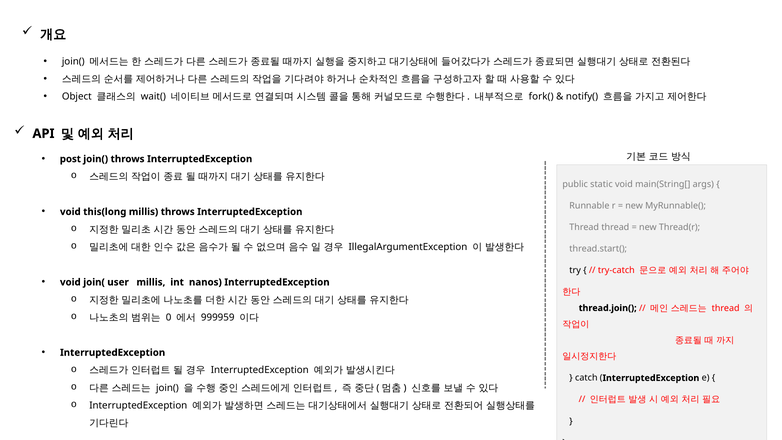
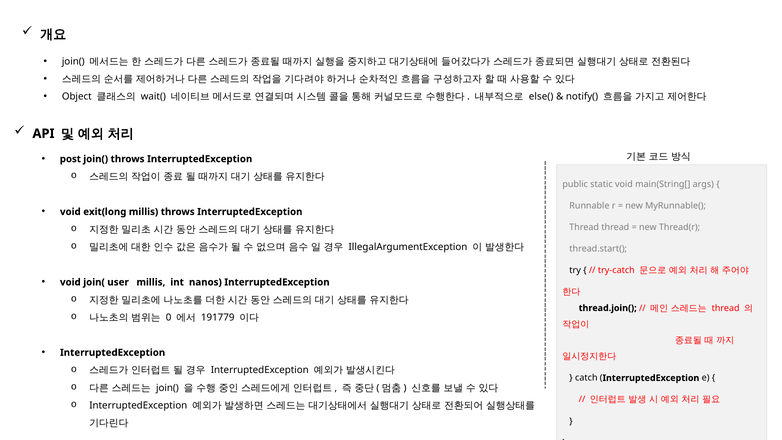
fork(: fork( -> else(
this(long: this(long -> exit(long
999959: 999959 -> 191779
